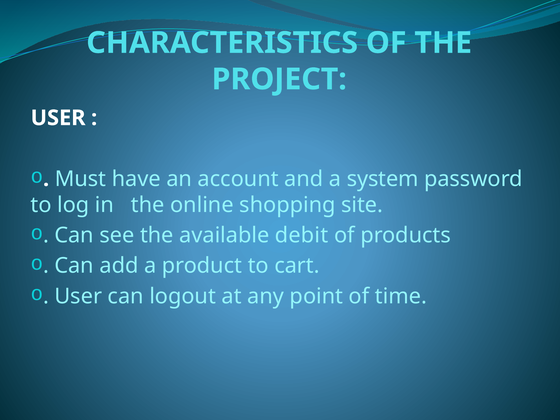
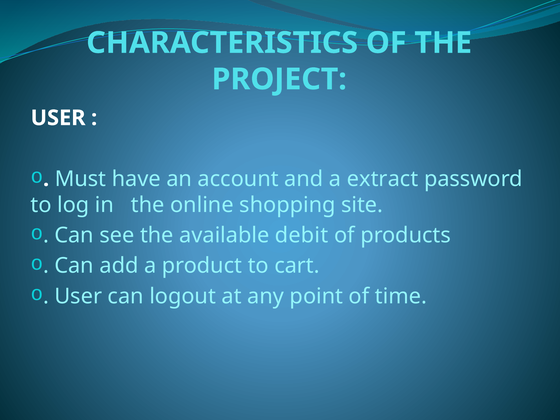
system: system -> extract
